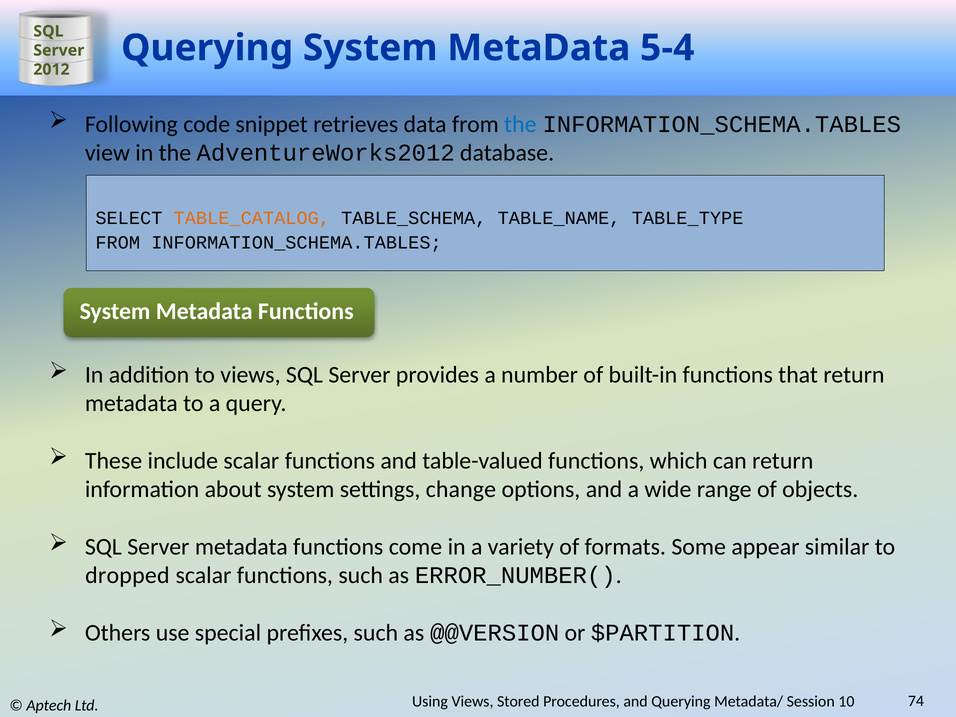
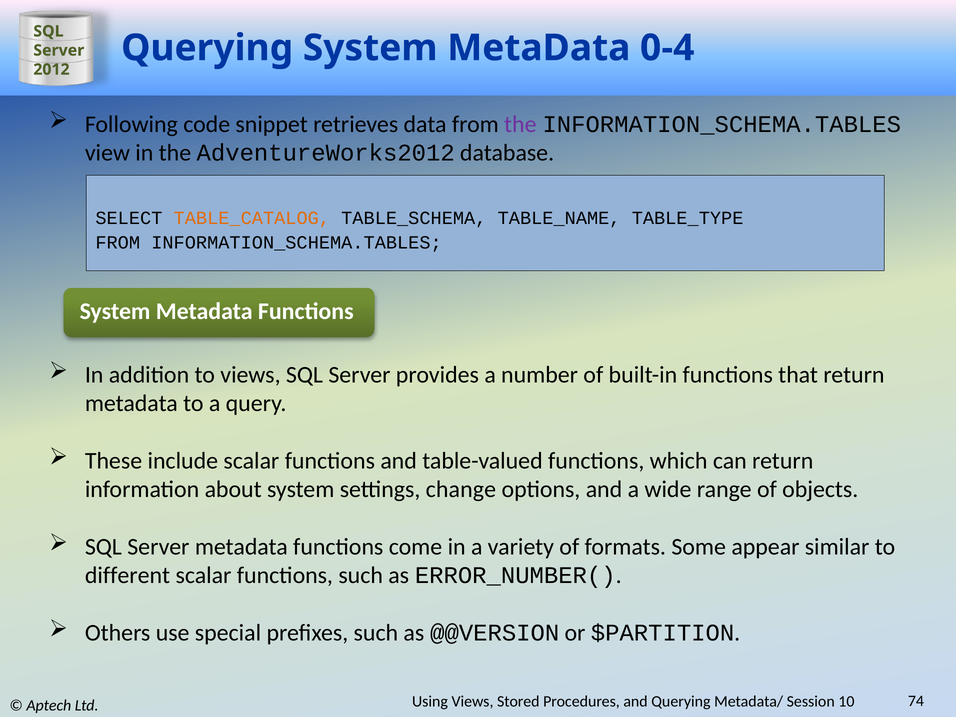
5-4: 5-4 -> 0-4
the at (520, 124) colour: blue -> purple
dropped: dropped -> different
